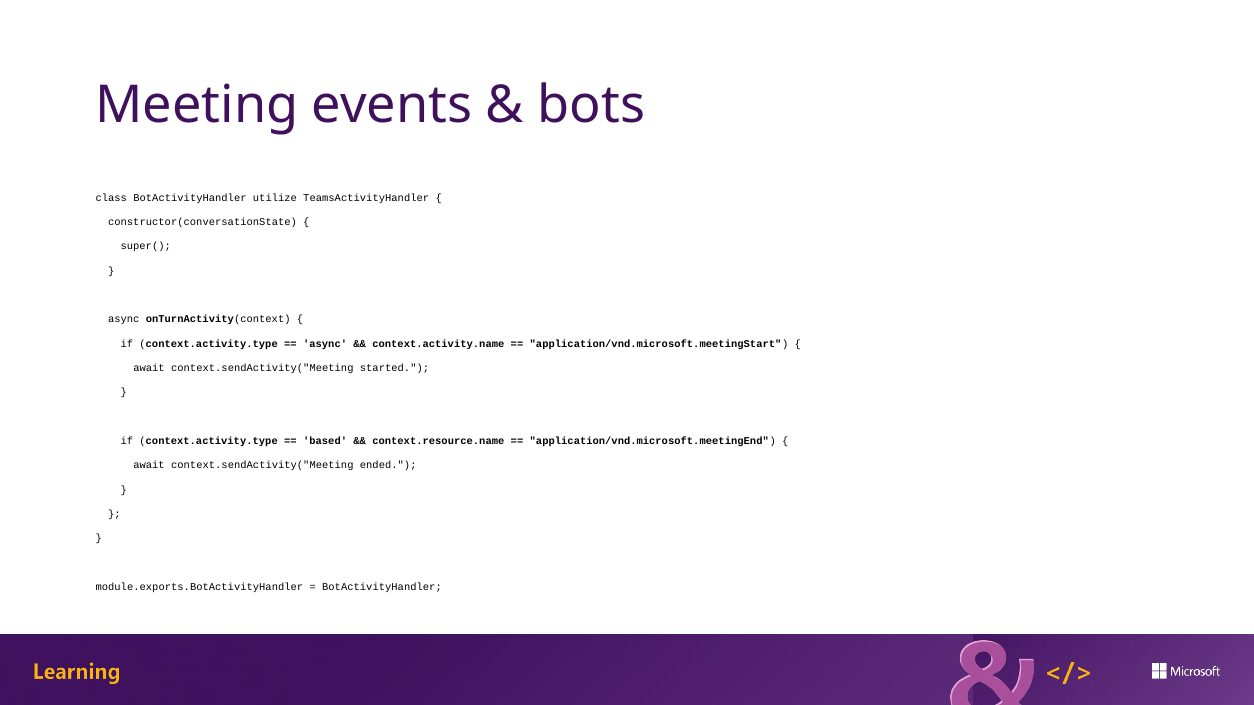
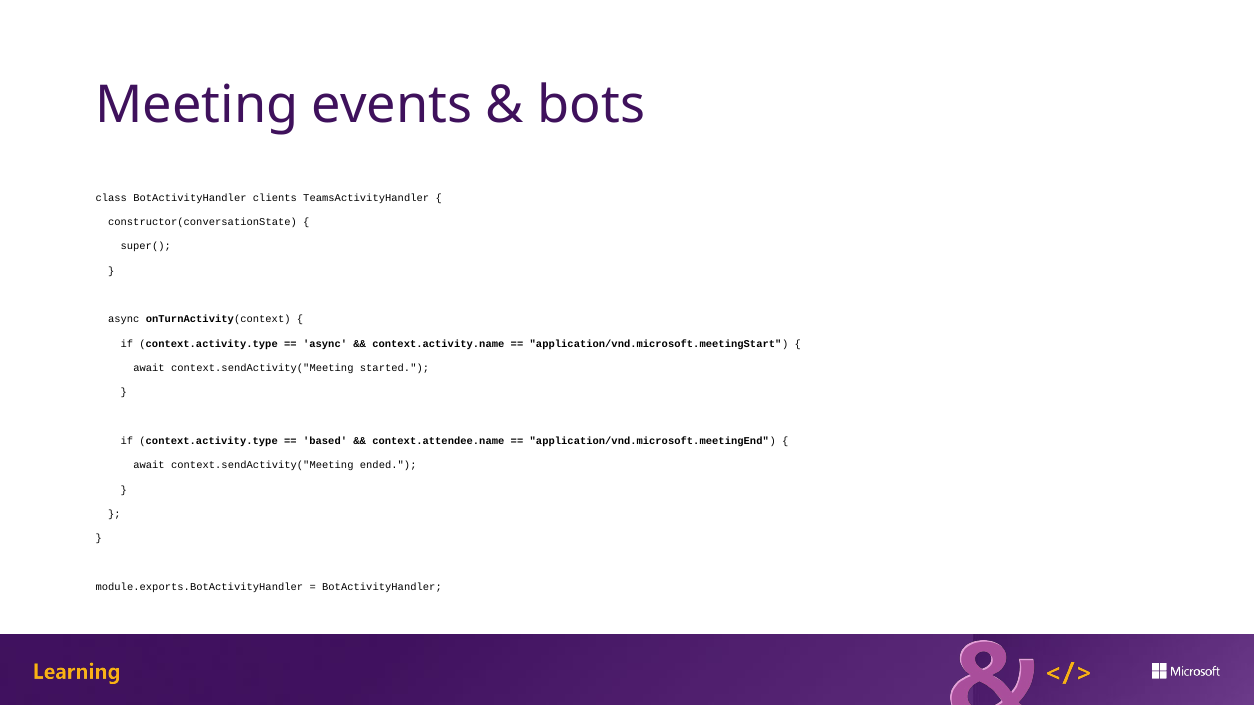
utilize: utilize -> clients
context.resource.name: context.resource.name -> context.attendee.name
